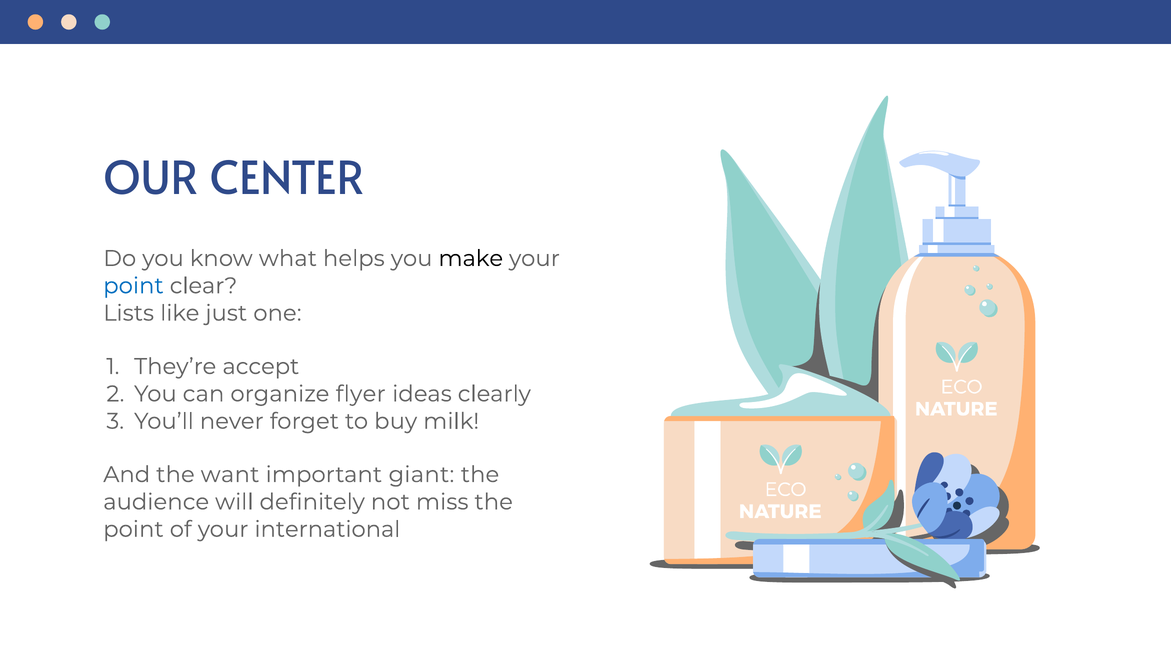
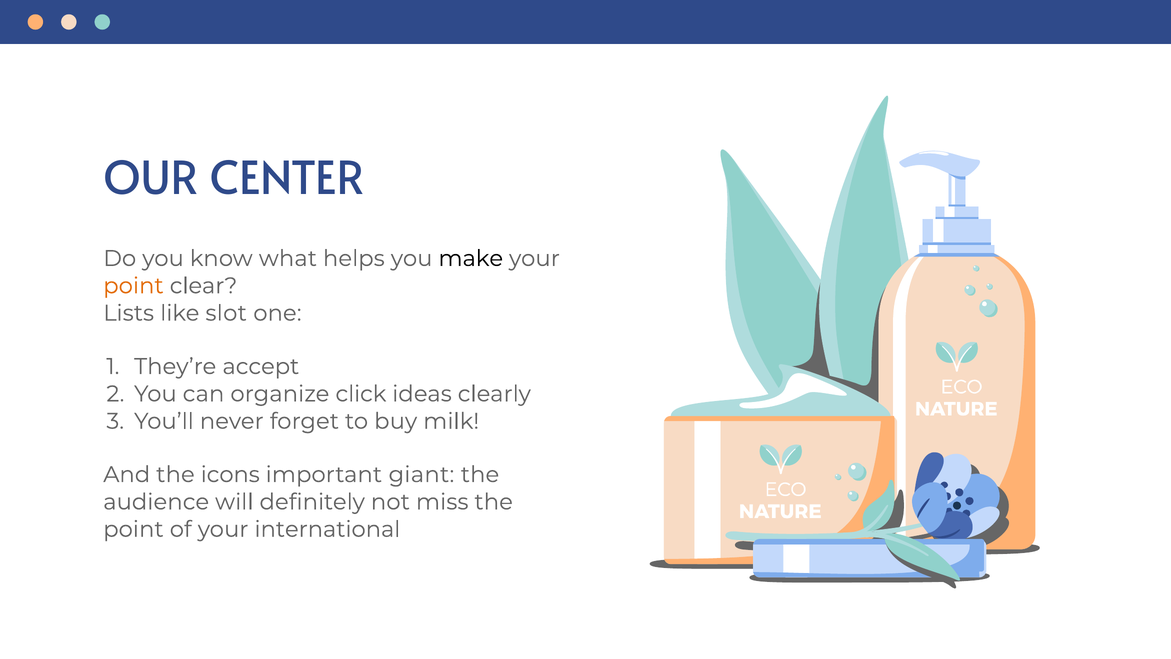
point at (133, 286) colour: blue -> orange
just: just -> slot
flyer: flyer -> click
want: want -> icons
